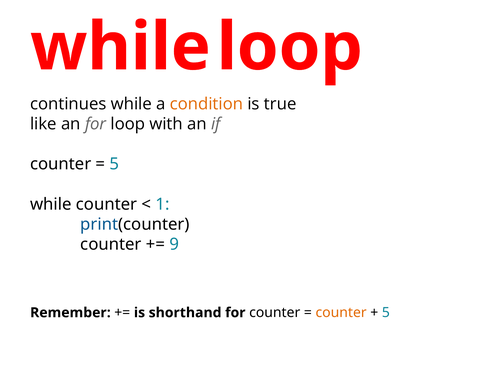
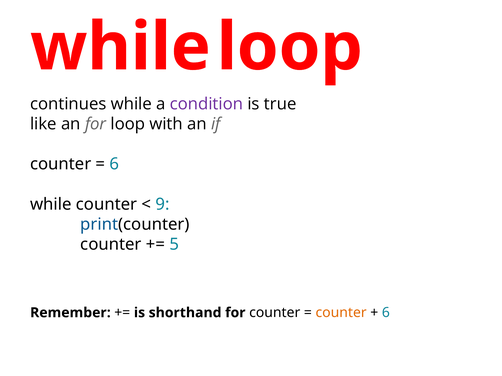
condition colour: orange -> purple
5 at (114, 164): 5 -> 6
1: 1 -> 9
9: 9 -> 5
5 at (386, 313): 5 -> 6
